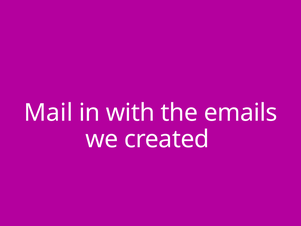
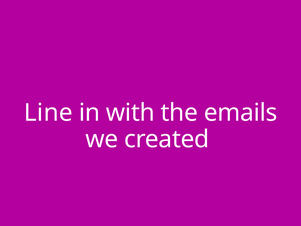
Mail: Mail -> Line
